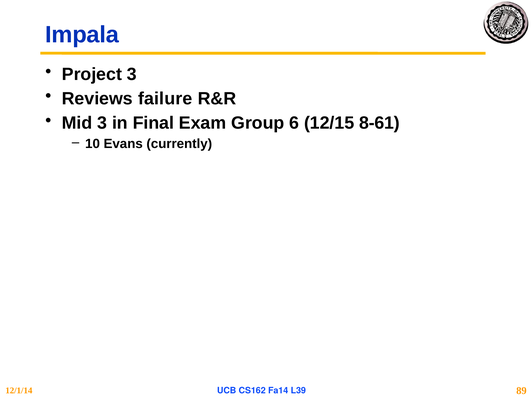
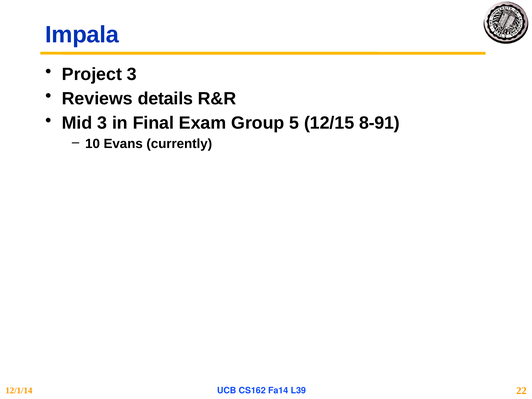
failure: failure -> details
6: 6 -> 5
8-61: 8-61 -> 8-91
89: 89 -> 22
